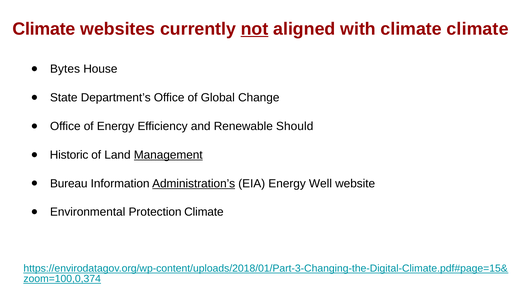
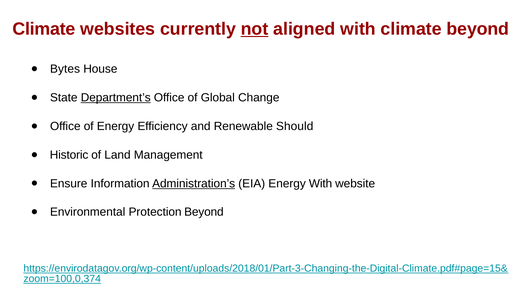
climate climate: climate -> beyond
Department’s underline: none -> present
Management underline: present -> none
Bureau: Bureau -> Ensure
Energy Well: Well -> With
Protection Climate: Climate -> Beyond
